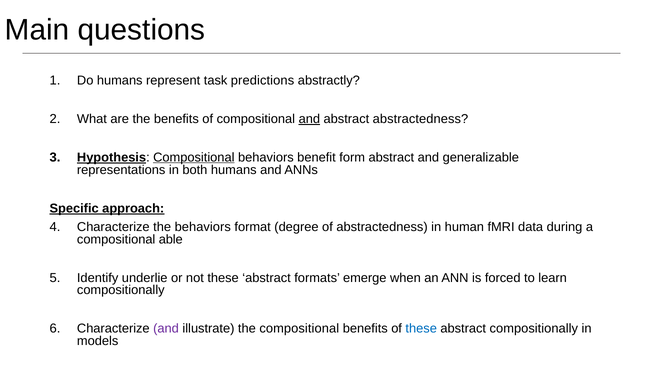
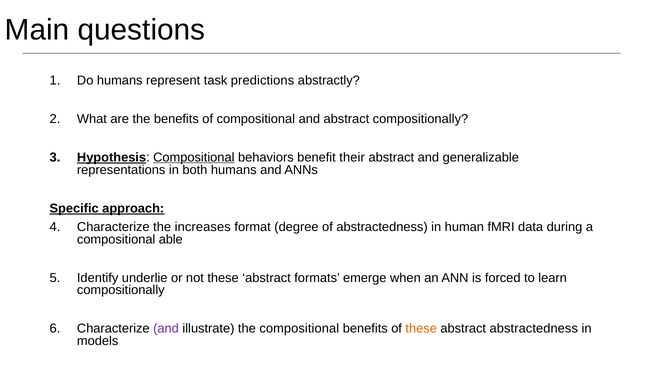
and at (309, 119) underline: present -> none
abstract abstractedness: abstractedness -> compositionally
form: form -> their
the behaviors: behaviors -> increases
these at (421, 329) colour: blue -> orange
abstract compositionally: compositionally -> abstractedness
